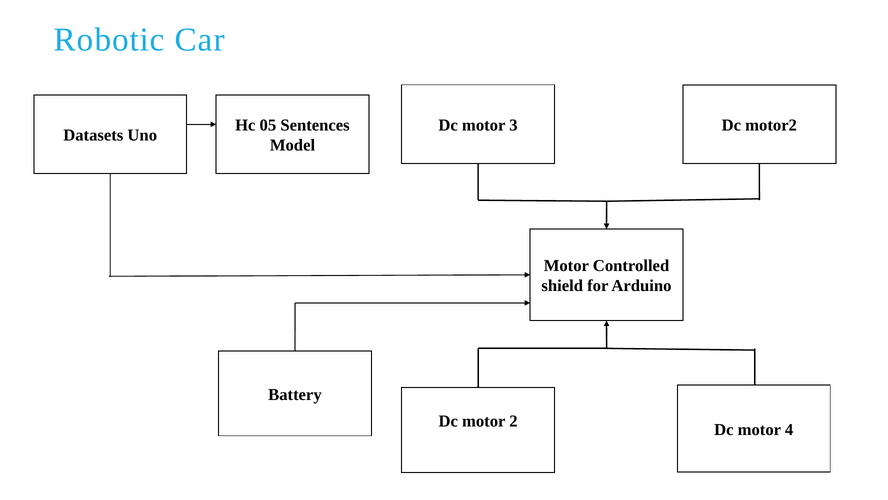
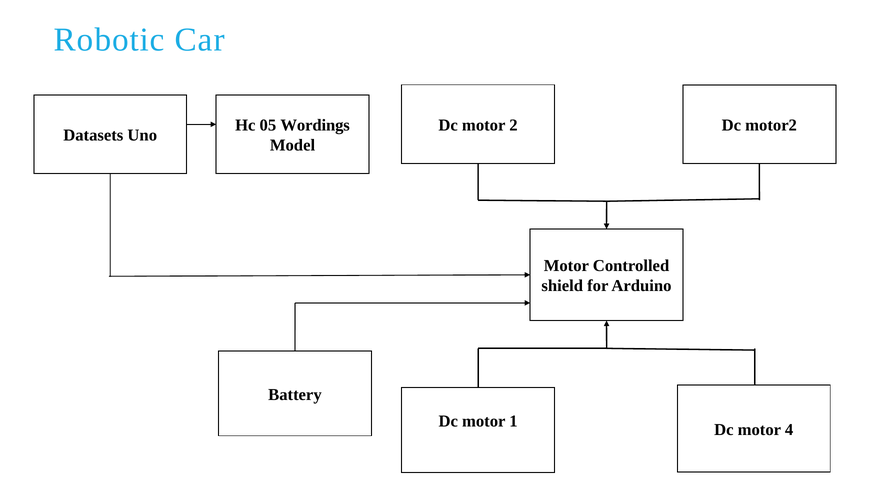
3: 3 -> 2
Sentences: Sentences -> Wordings
2: 2 -> 1
